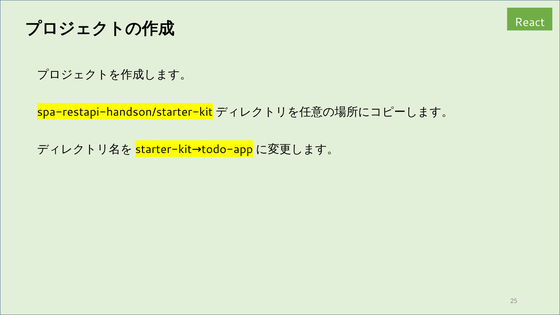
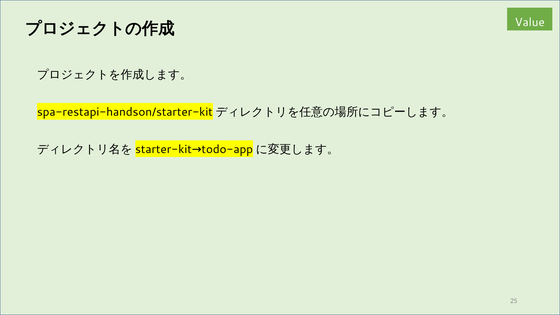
React: React -> Value
